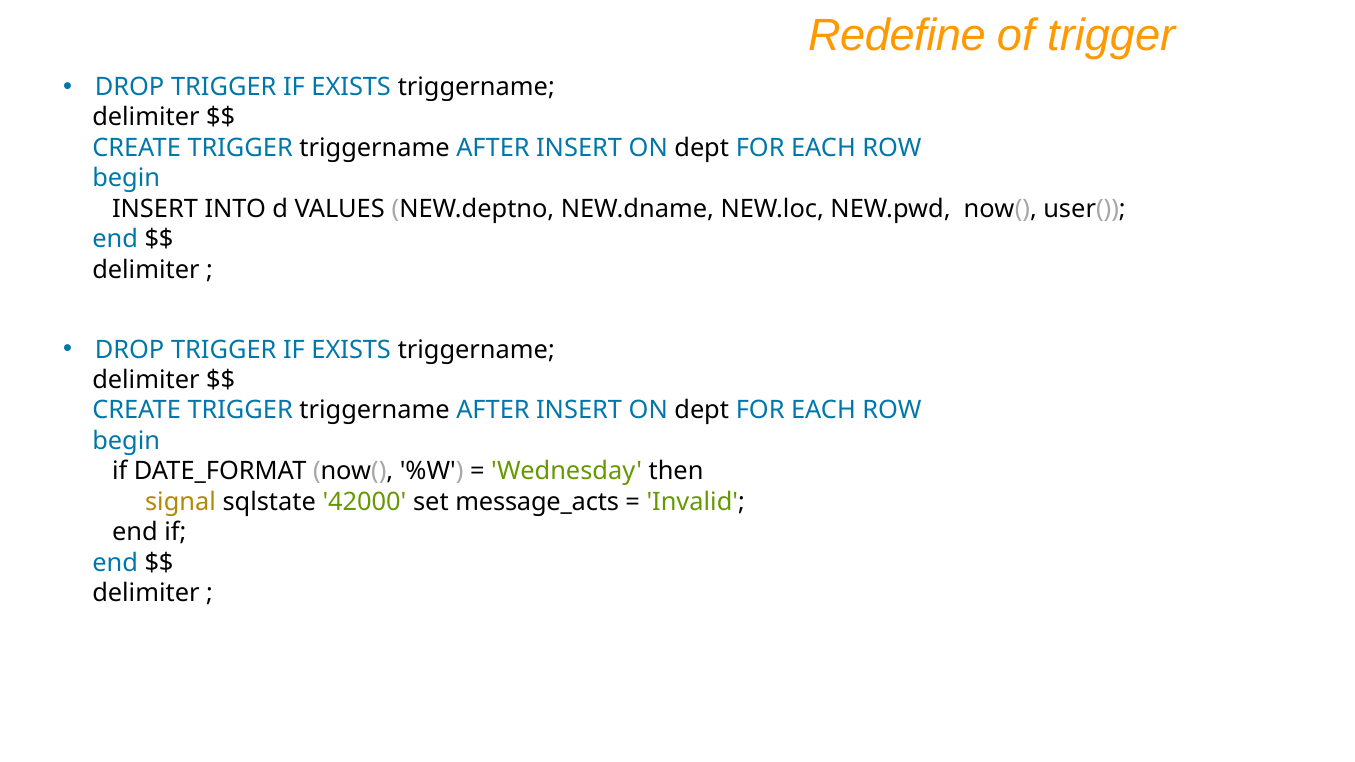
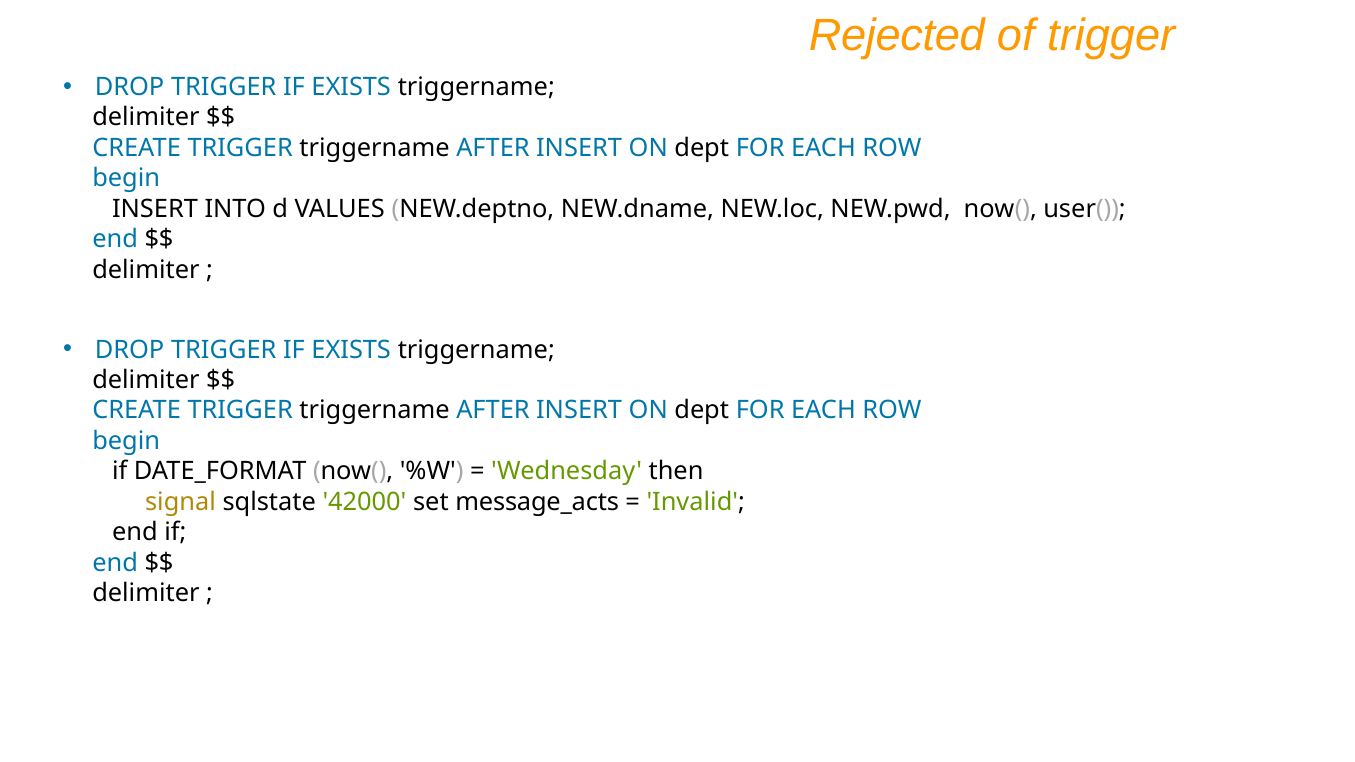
Redefine: Redefine -> Rejected
